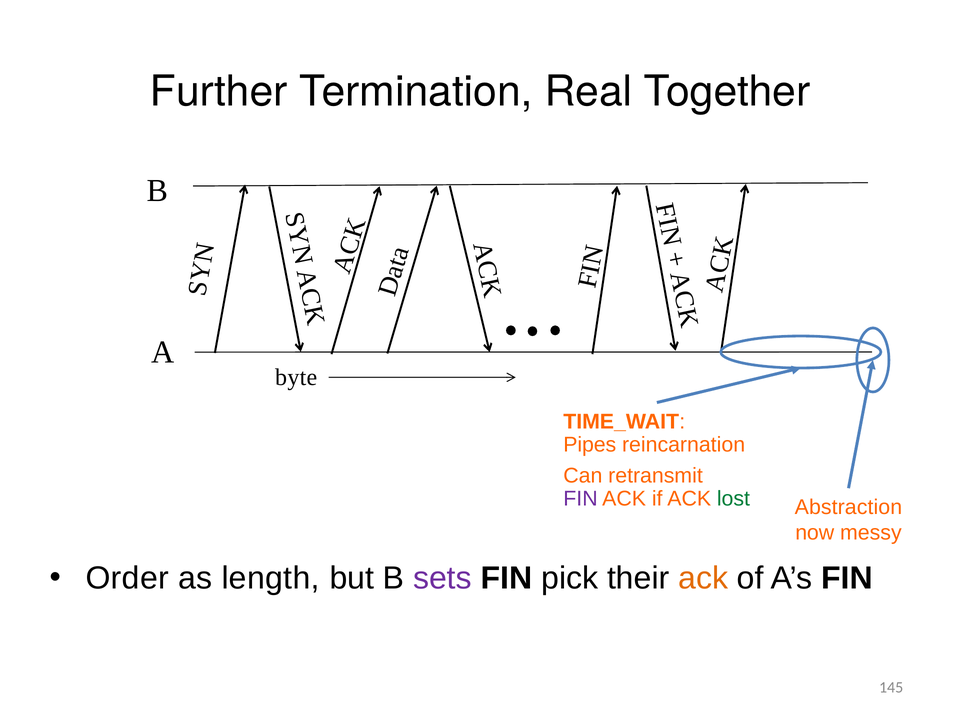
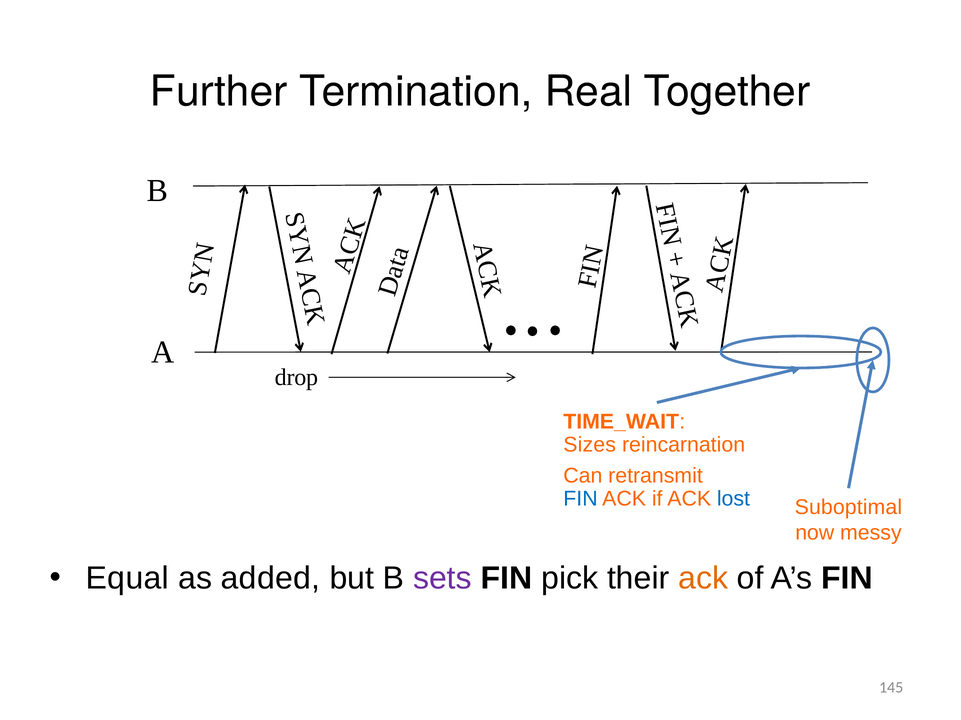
byte: byte -> drop
Pipes: Pipes -> Sizes
FIN at (581, 499) colour: purple -> blue
lost colour: green -> blue
Abstraction: Abstraction -> Suboptimal
Order: Order -> Equal
length: length -> added
